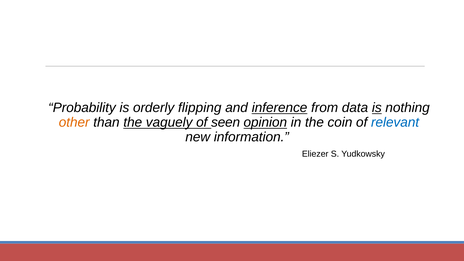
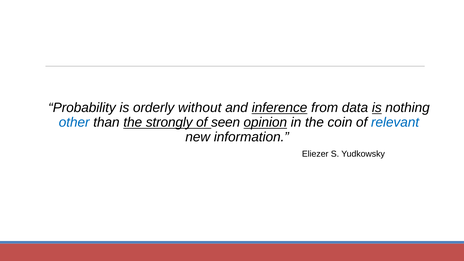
flipping: flipping -> without
other colour: orange -> blue
vaguely: vaguely -> strongly
